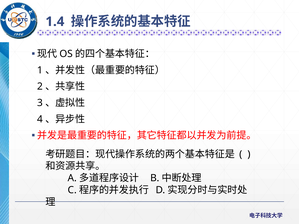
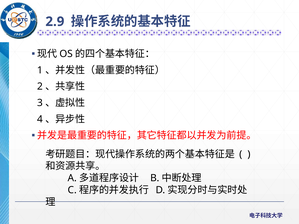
1.4: 1.4 -> 2.9
